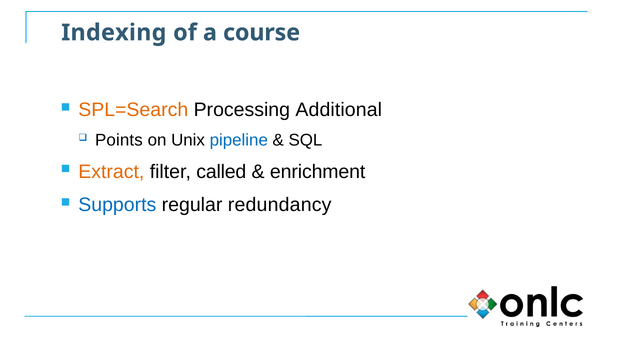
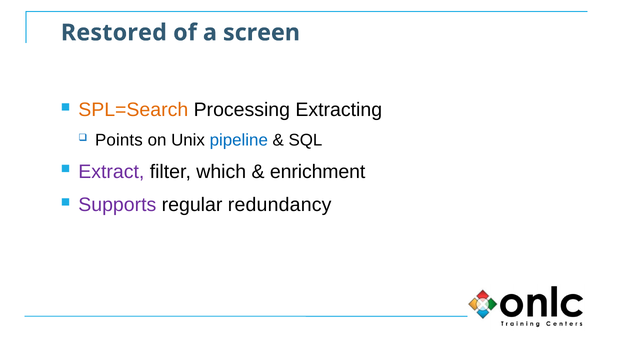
Indexing: Indexing -> Restored
course: course -> screen
Additional: Additional -> Extracting
Extract colour: orange -> purple
called: called -> which
Supports colour: blue -> purple
